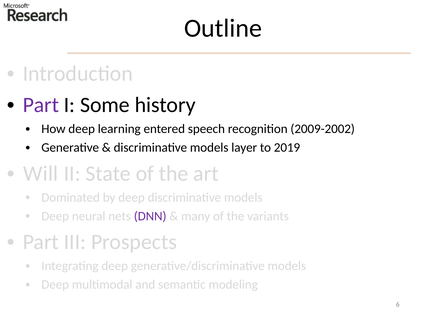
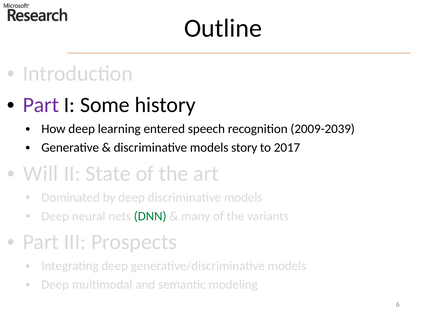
2009-2002: 2009-2002 -> 2009-2039
layer: layer -> story
2019: 2019 -> 2017
DNN colour: purple -> green
